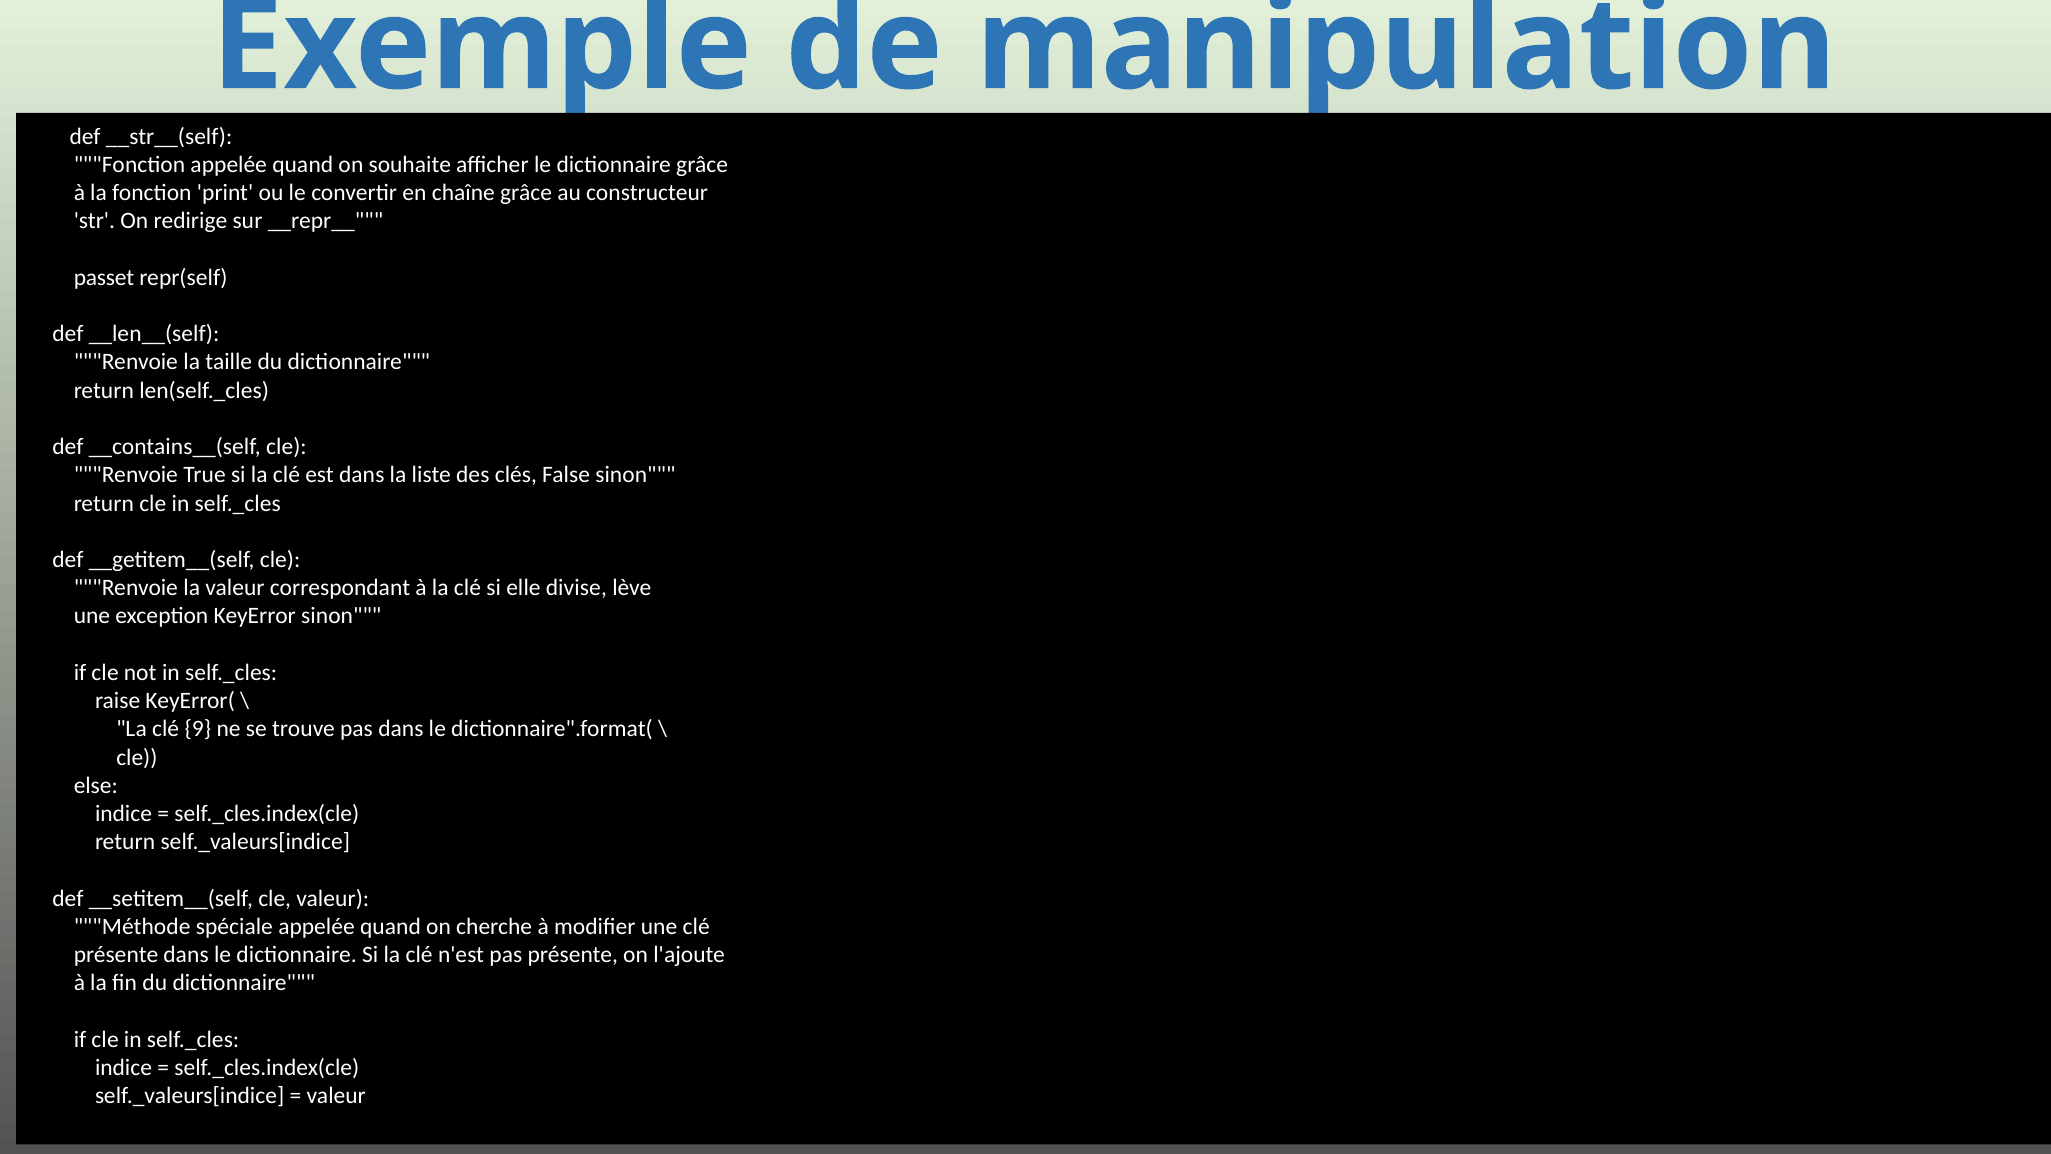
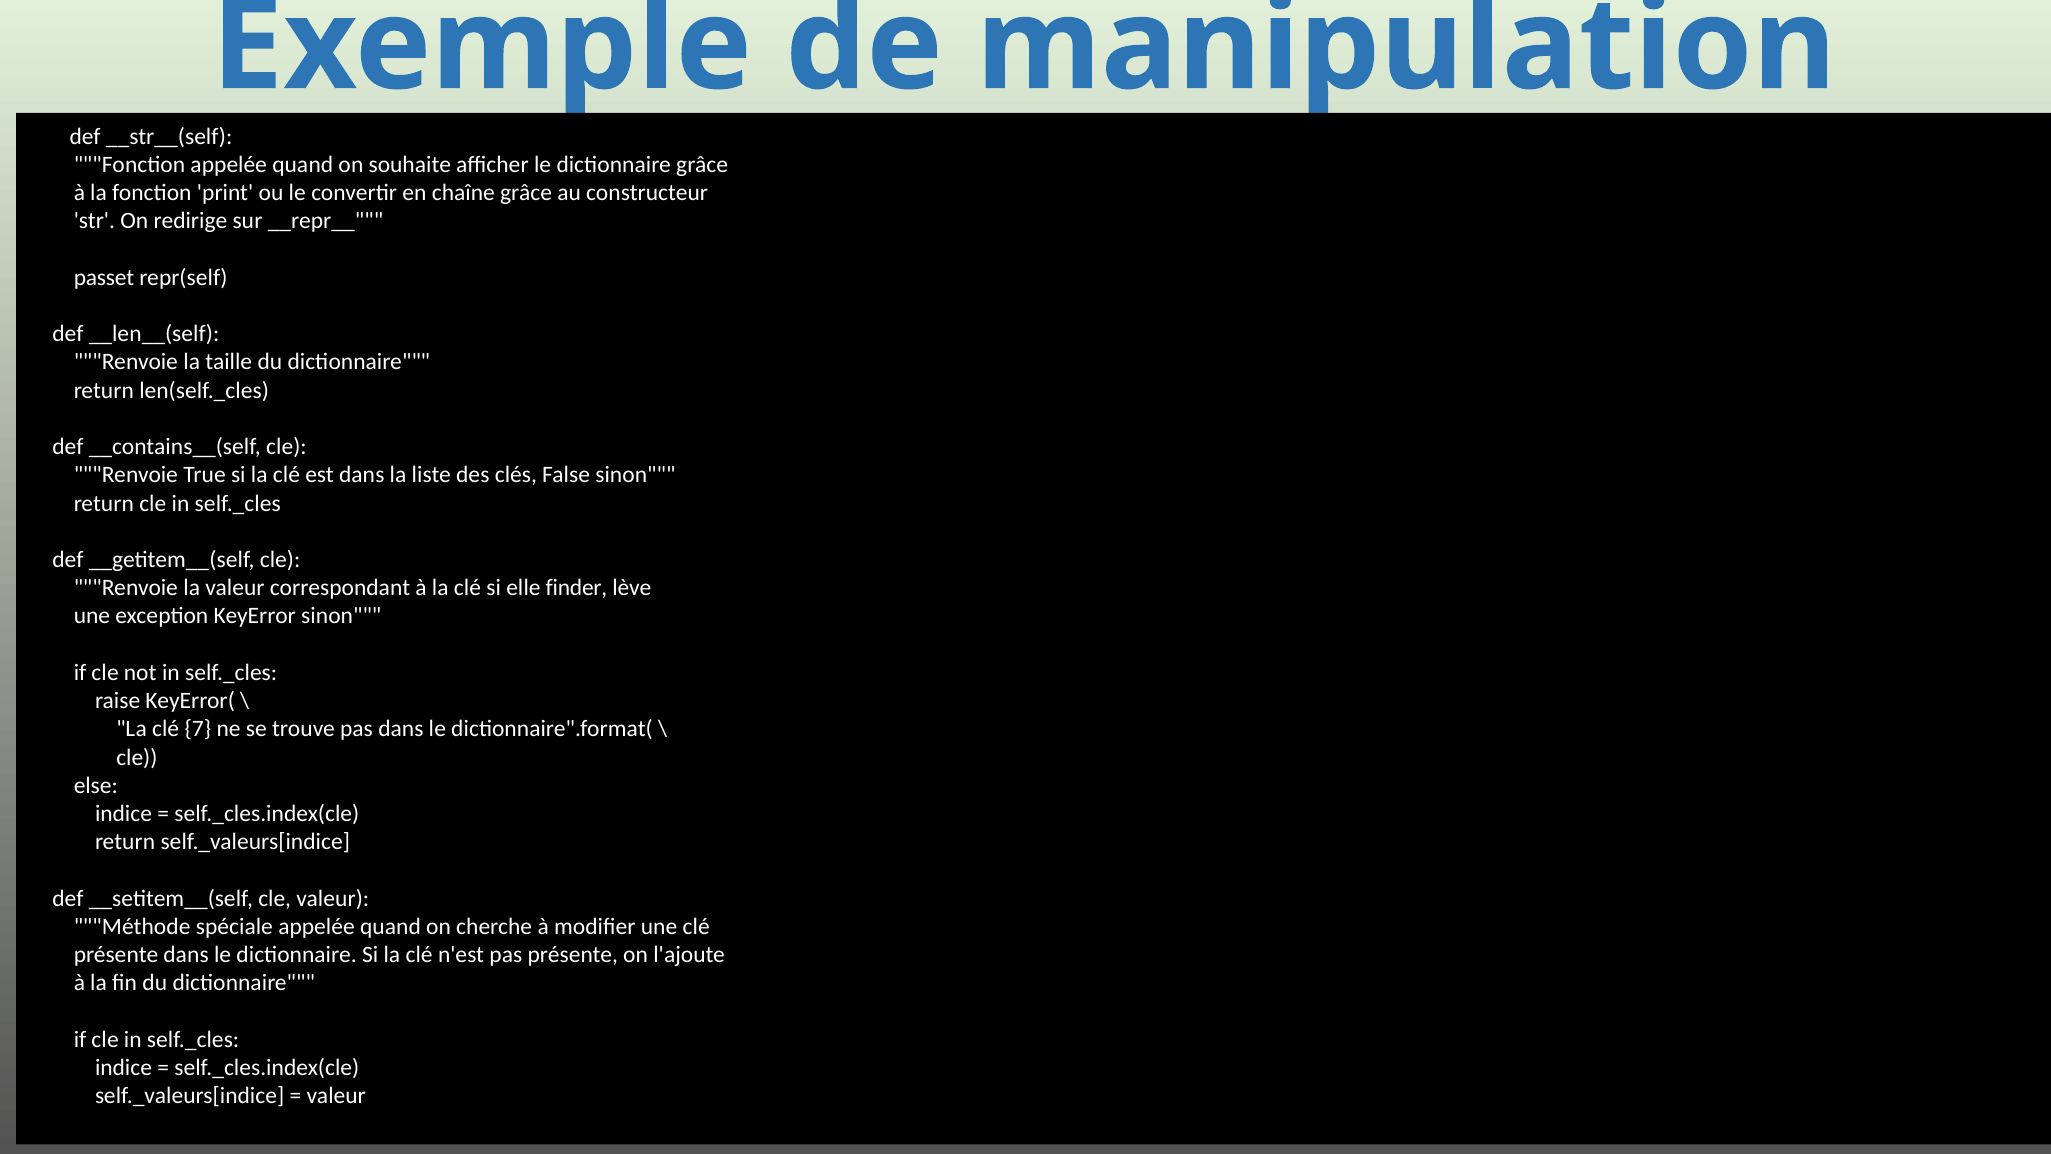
divise: divise -> finder
9: 9 -> 7
